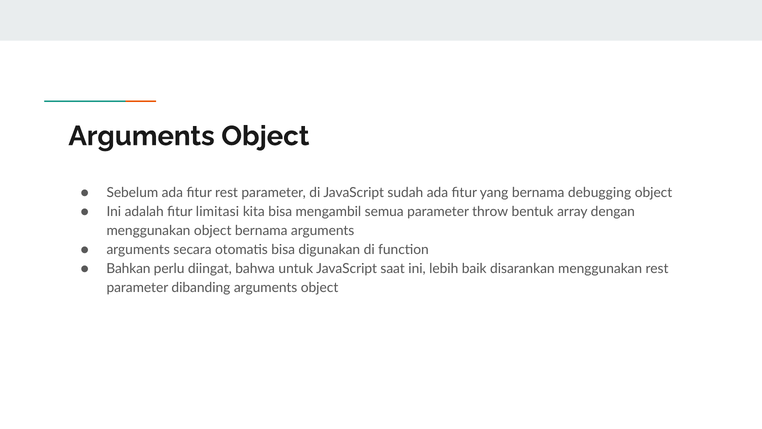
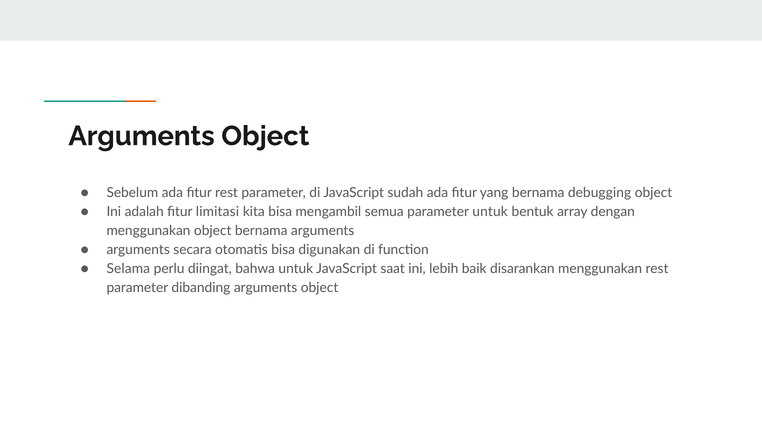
parameter throw: throw -> untuk
Bahkan: Bahkan -> Selama
